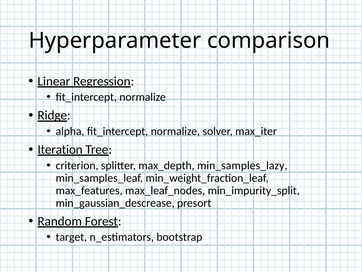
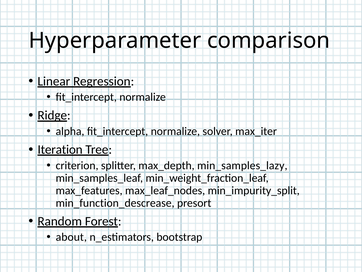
min_gaussian_descrease: min_gaussian_descrease -> min_function_descrease
target: target -> about
